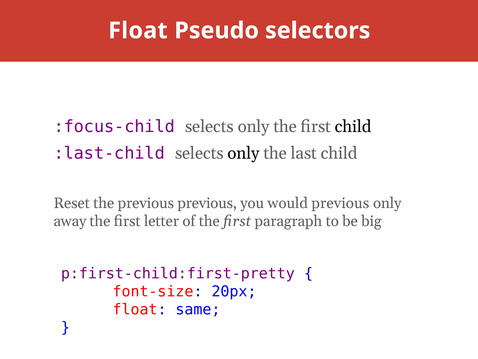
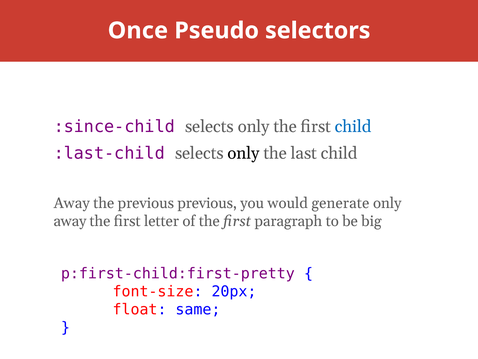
Float at (138, 31): Float -> Once
:focus-child: :focus-child -> :since-child
child at (353, 127) colour: black -> blue
Reset at (72, 203): Reset -> Away
would previous: previous -> generate
